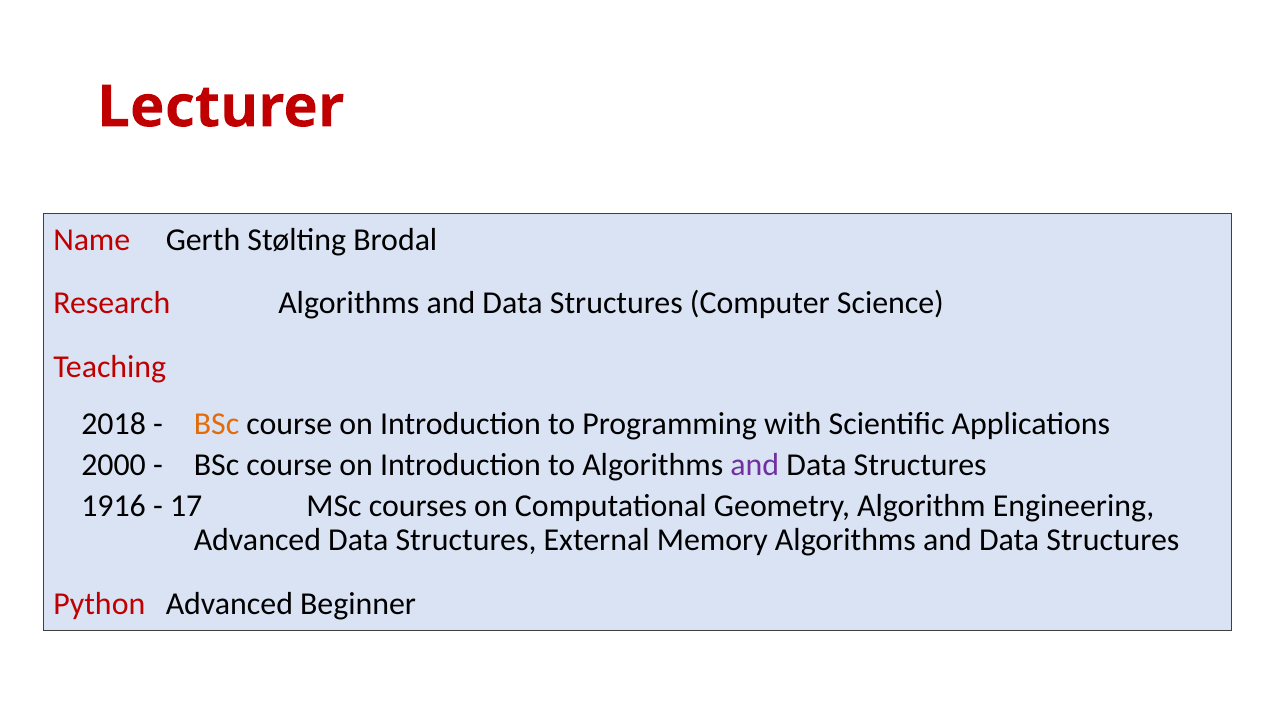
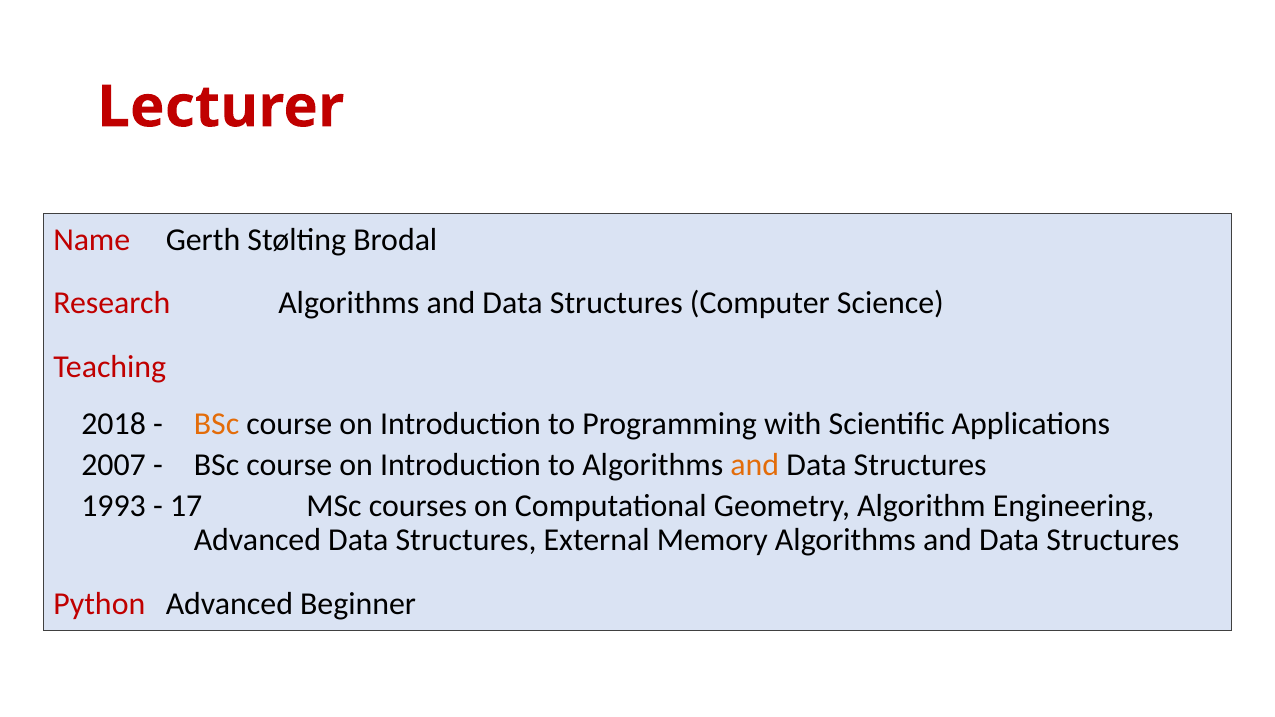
2000: 2000 -> 2007
and at (755, 465) colour: purple -> orange
1916: 1916 -> 1993
